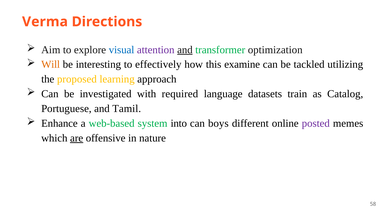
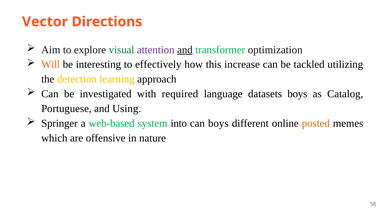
Verma: Verma -> Vector
visual colour: blue -> green
examine: examine -> increase
proposed: proposed -> detection
datasets train: train -> boys
Tamil: Tamil -> Using
Enhance: Enhance -> Springer
posted colour: purple -> orange
are underline: present -> none
